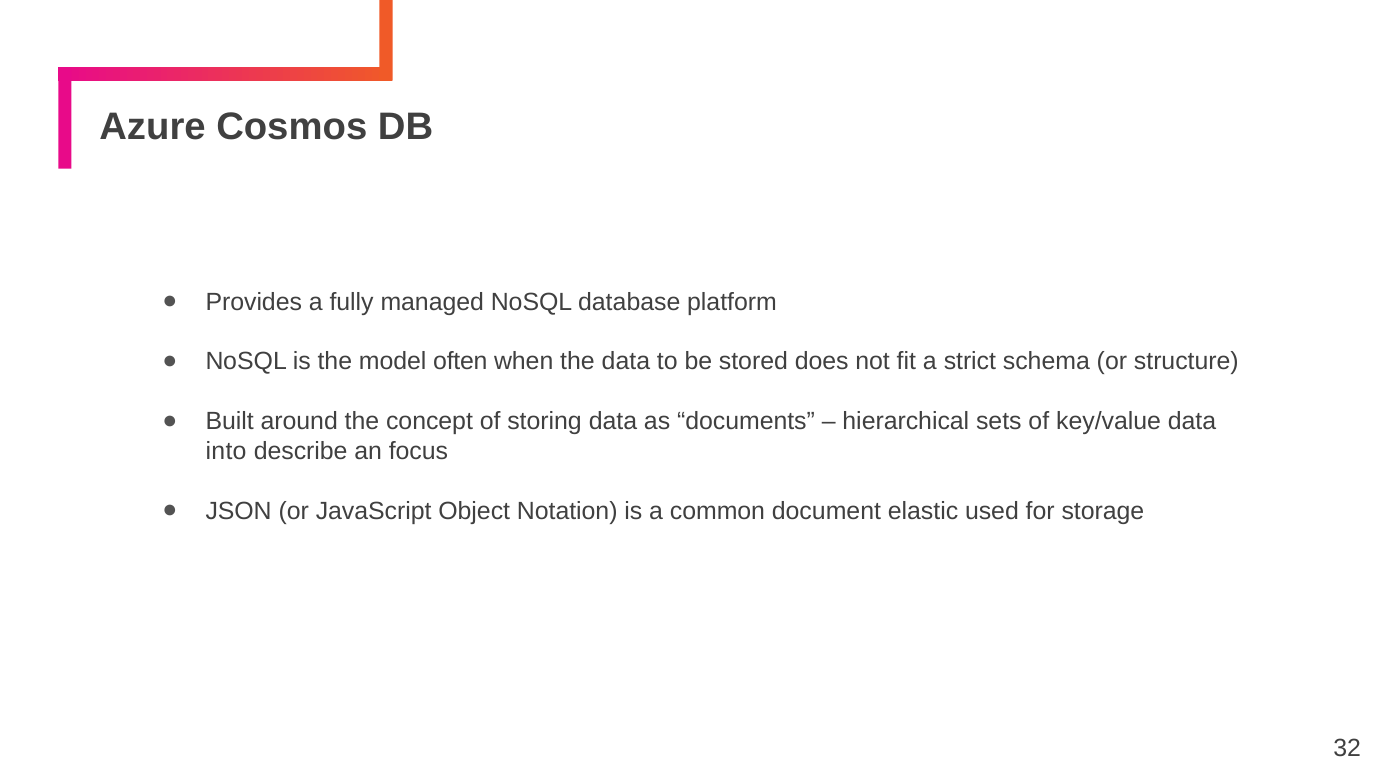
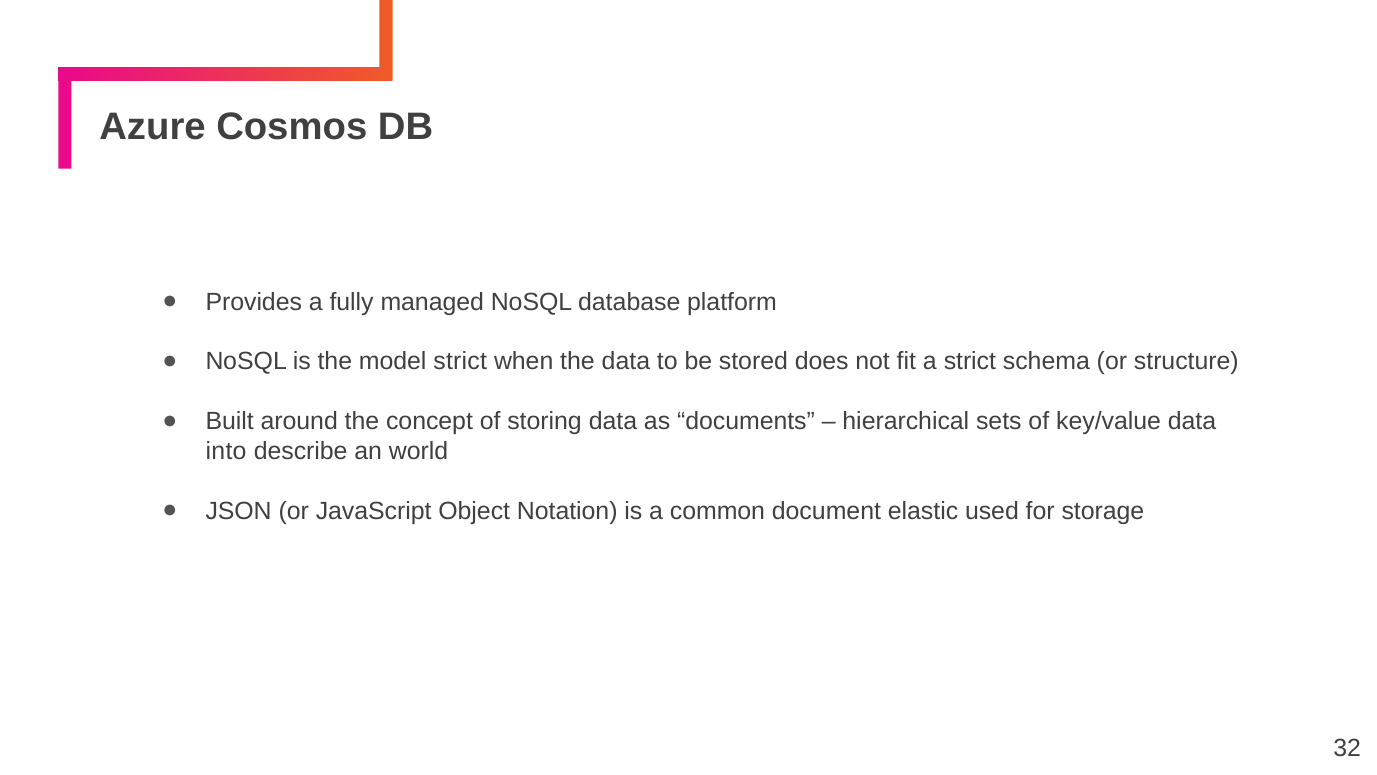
model often: often -> strict
focus: focus -> world
